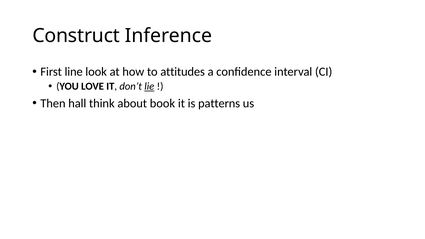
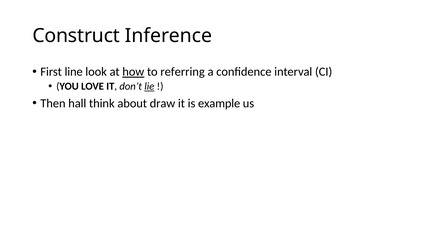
how underline: none -> present
attitudes: attitudes -> referring
book: book -> draw
patterns: patterns -> example
